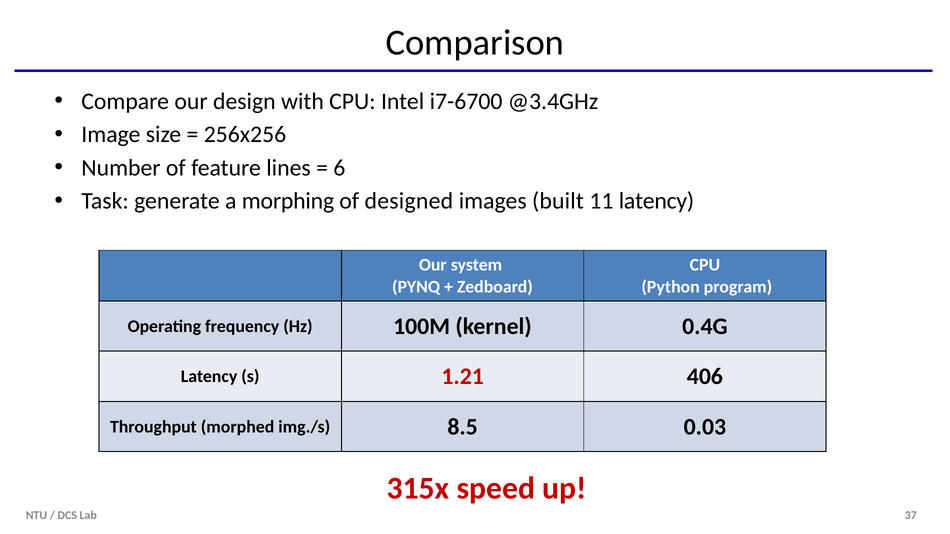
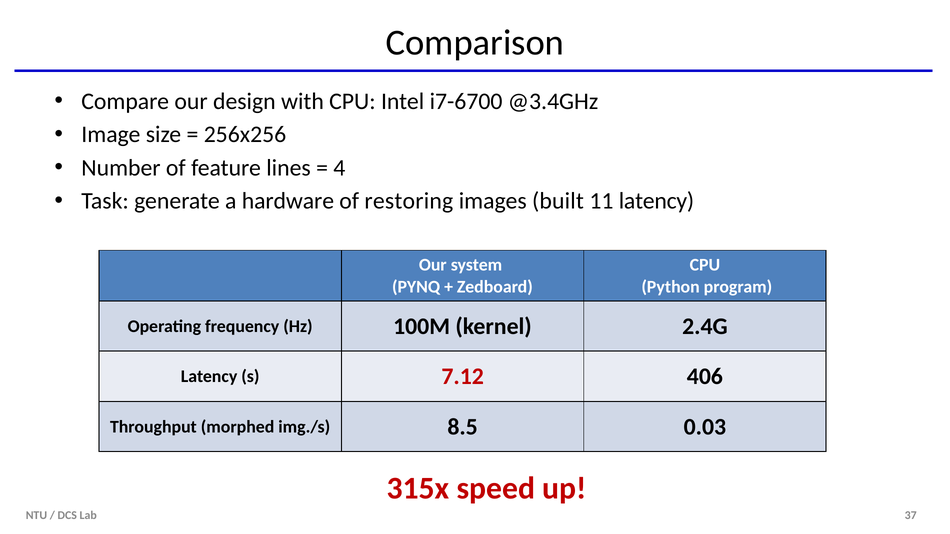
6: 6 -> 4
morphing: morphing -> hardware
designed: designed -> restoring
0.4G: 0.4G -> 2.4G
1.21: 1.21 -> 7.12
